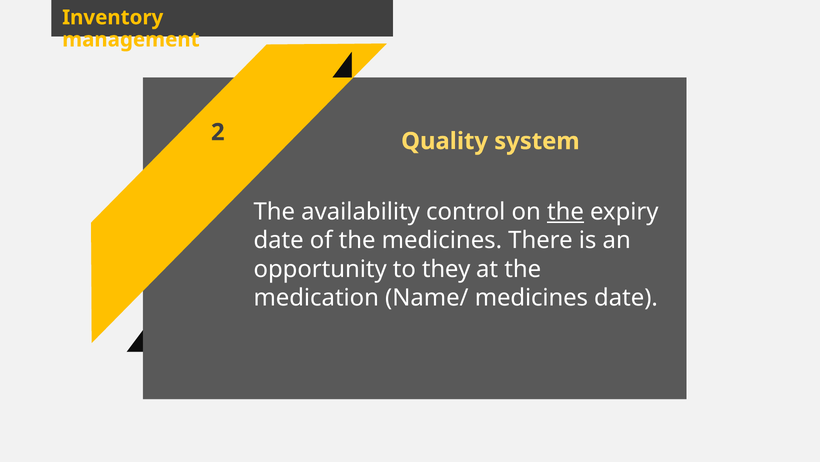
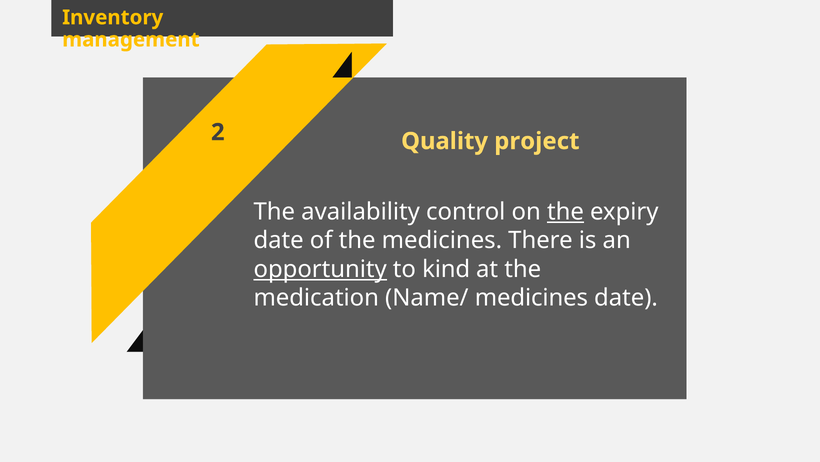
system: system -> project
opportunity underline: none -> present
they: they -> kind
